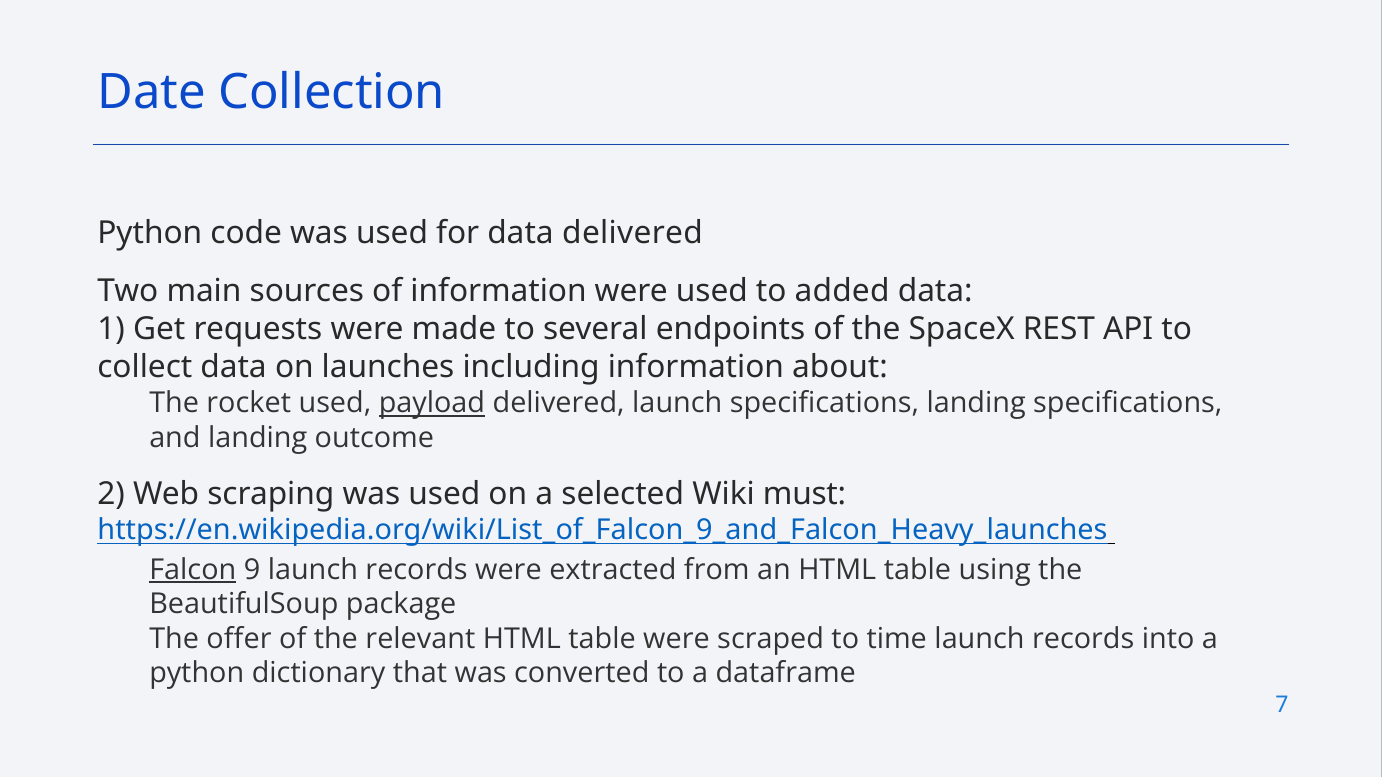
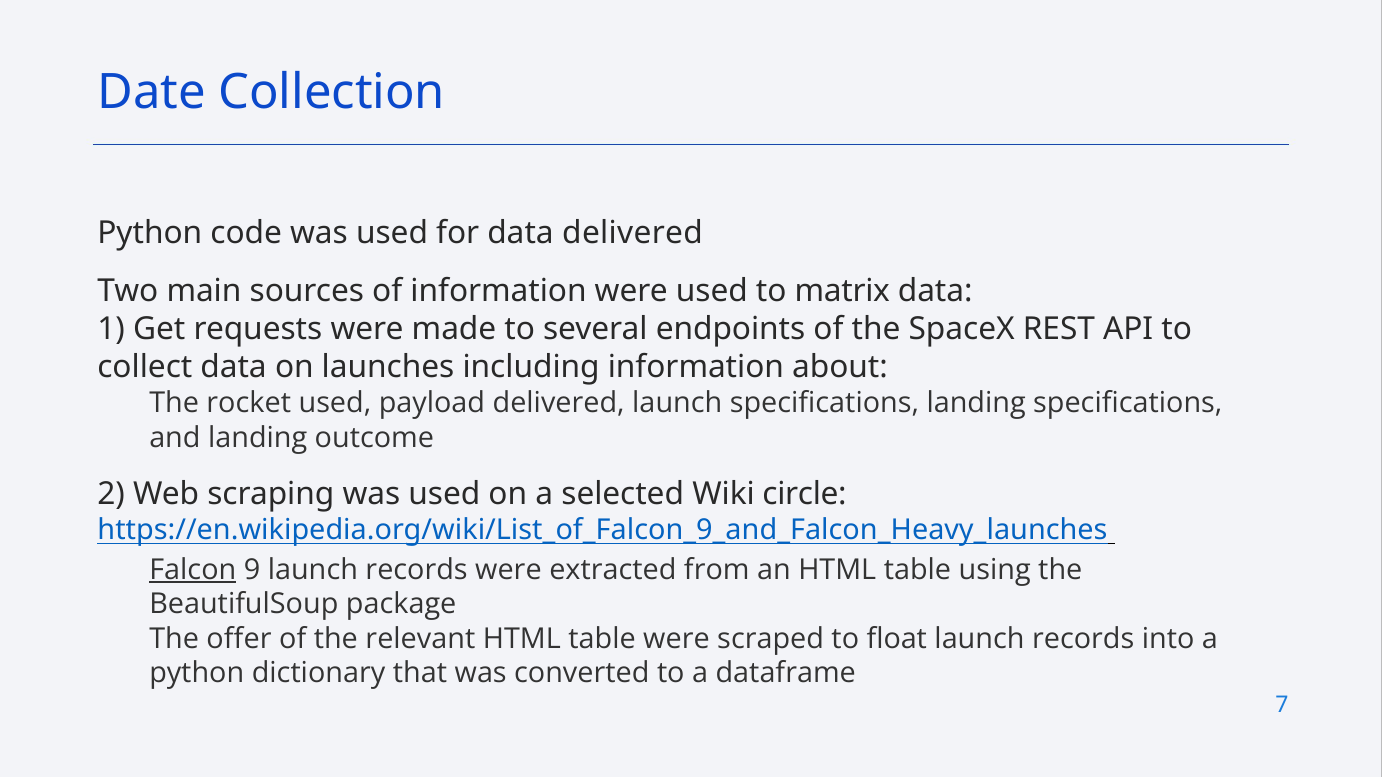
added: added -> matrix
payload underline: present -> none
must: must -> circle
time: time -> float
